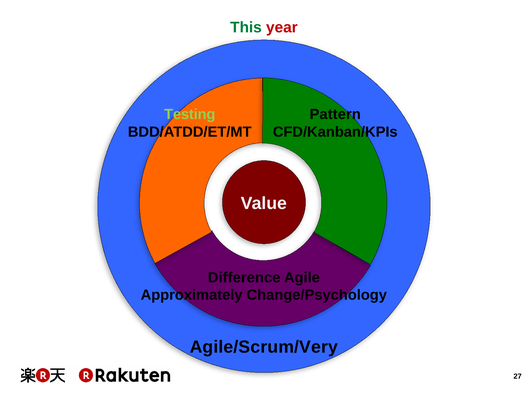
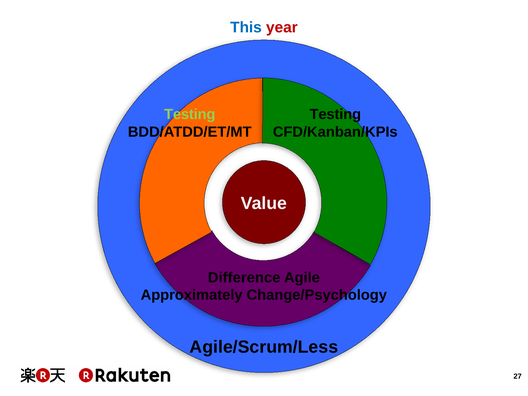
This colour: green -> blue
Pattern at (335, 114): Pattern -> Testing
Agile/Scrum/Very: Agile/Scrum/Very -> Agile/Scrum/Less
